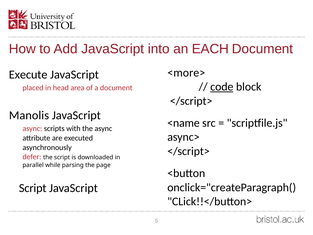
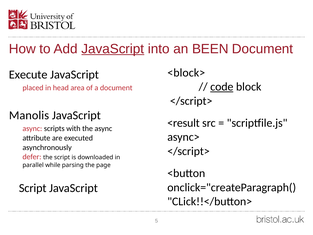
JavaScript at (113, 49) underline: none -> present
EACH: EACH -> BEEN
<more>: <more> -> <block>
<name: <name -> <result
